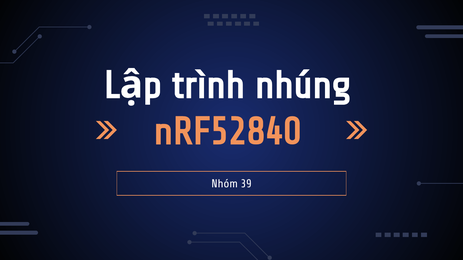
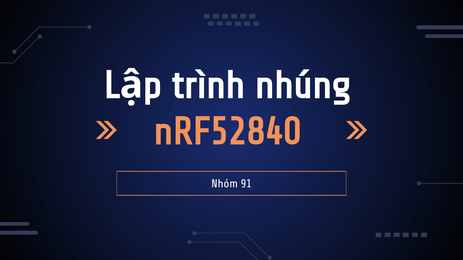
39: 39 -> 91
